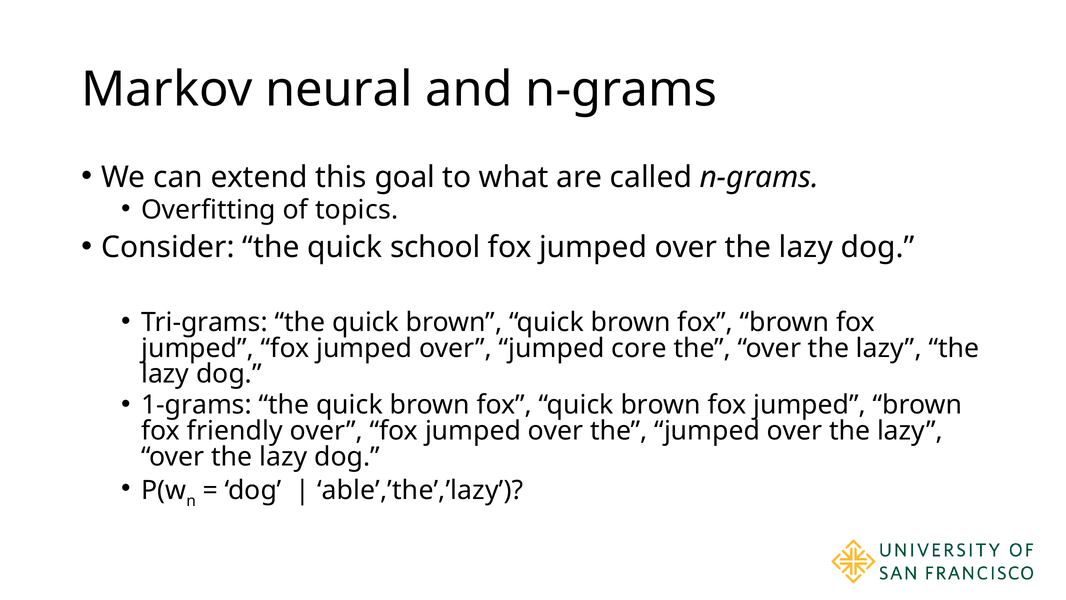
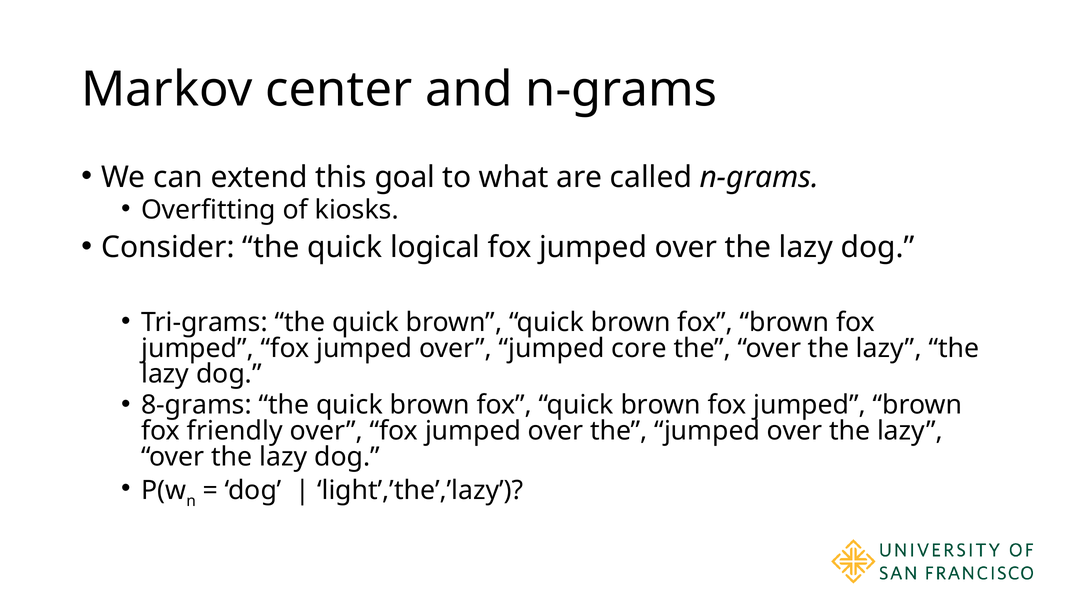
neural: neural -> center
topics: topics -> kiosks
school: school -> logical
1-grams: 1-grams -> 8-grams
able’,’the’,’lazy: able’,’the’,’lazy -> light’,’the’,’lazy
